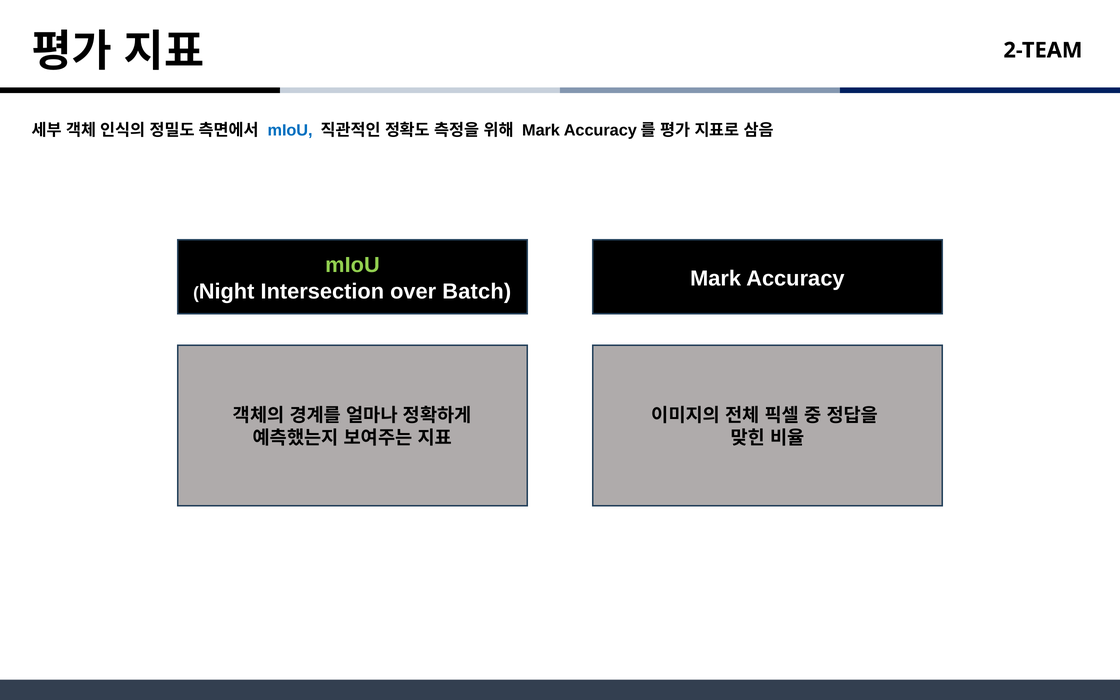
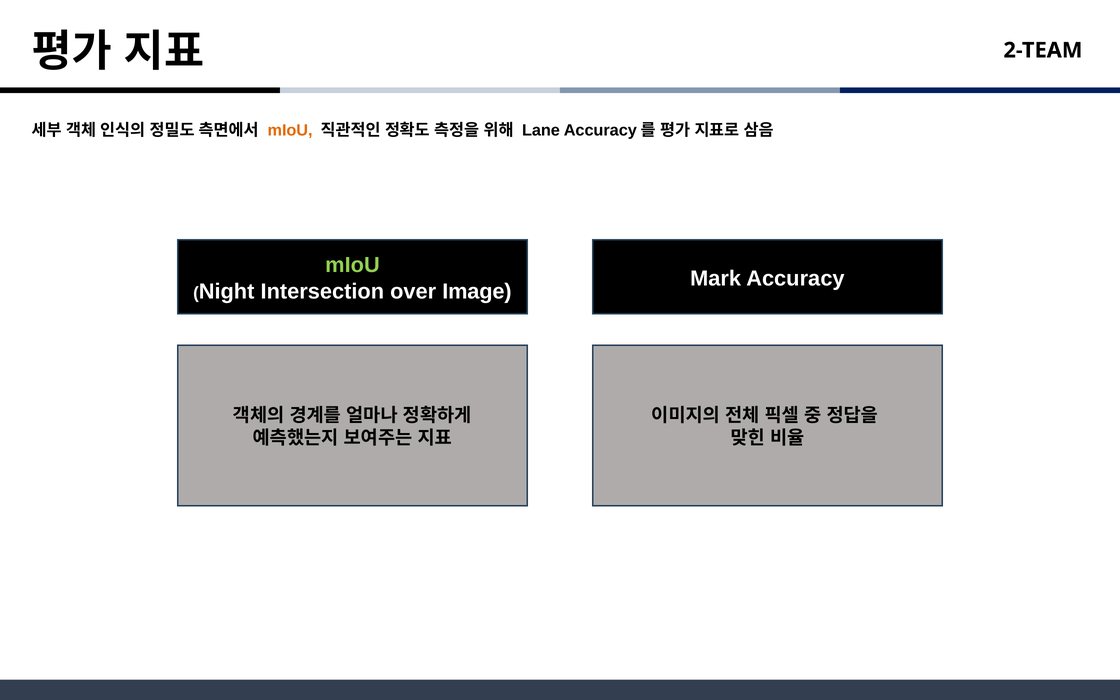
mIoU at (290, 130) colour: blue -> orange
Mark at (541, 130): Mark -> Lane
Batch: Batch -> Image
